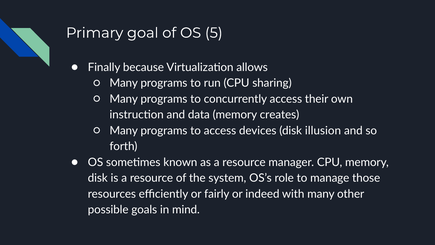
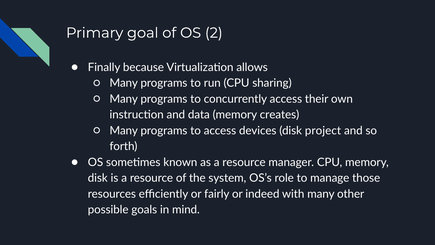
5: 5 -> 2
illusion: illusion -> project
